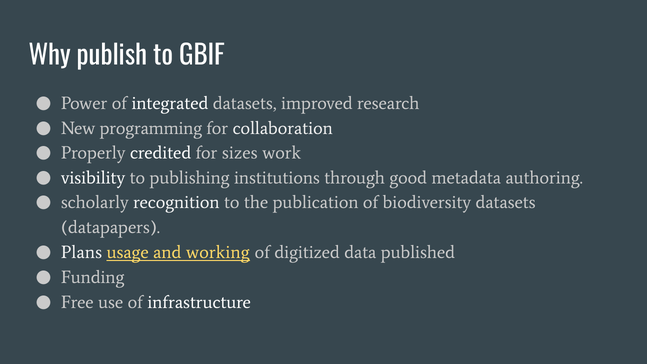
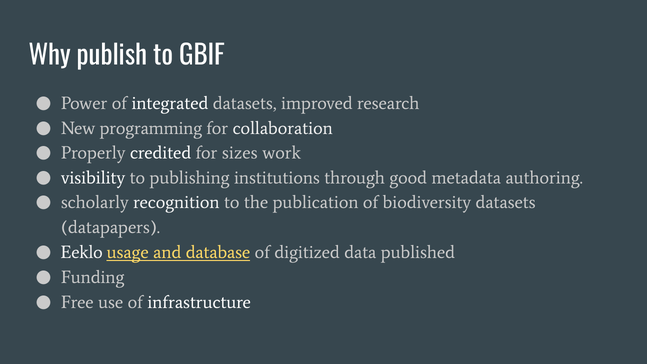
Plans: Plans -> Eeklo
working: working -> database
